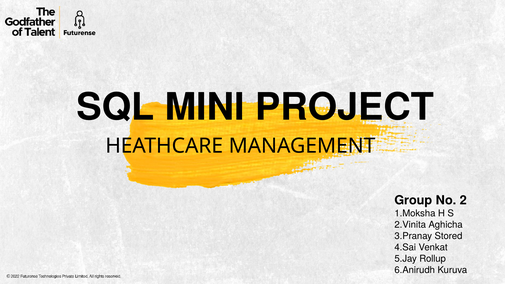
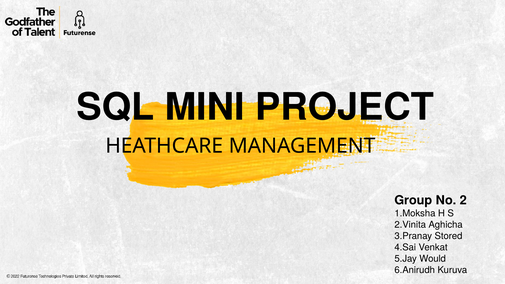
Rollup: Rollup -> Would
